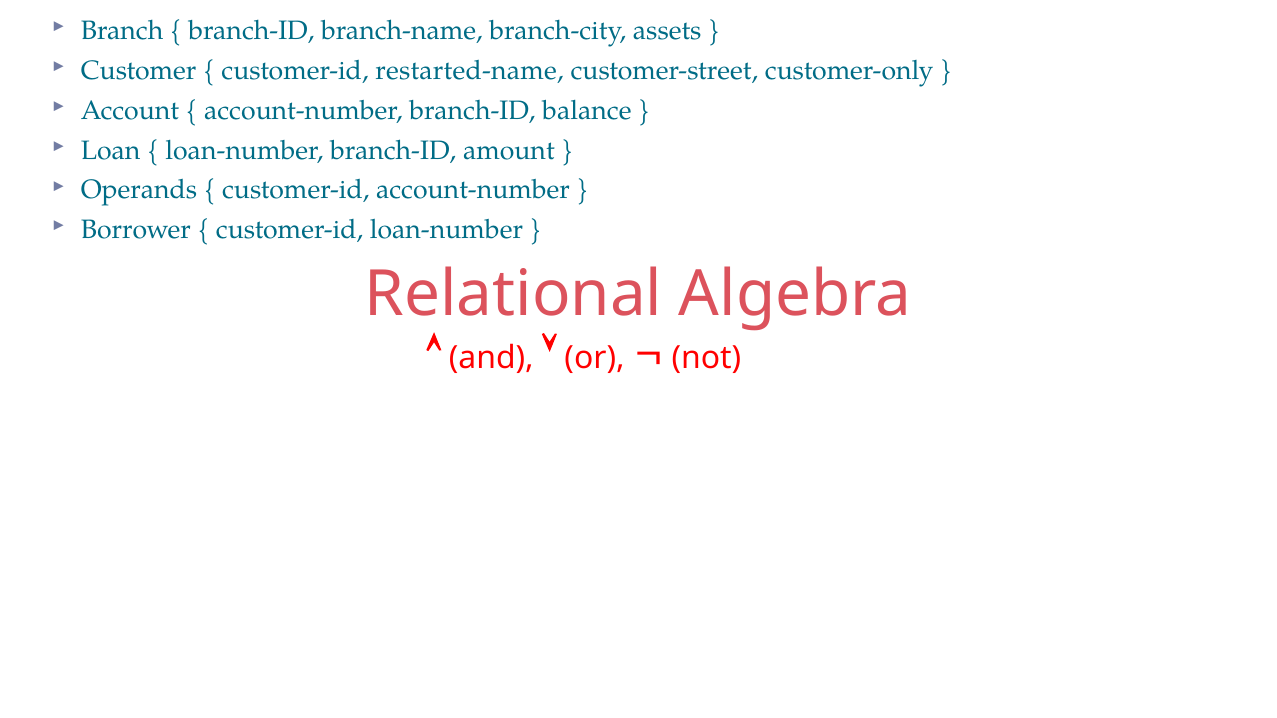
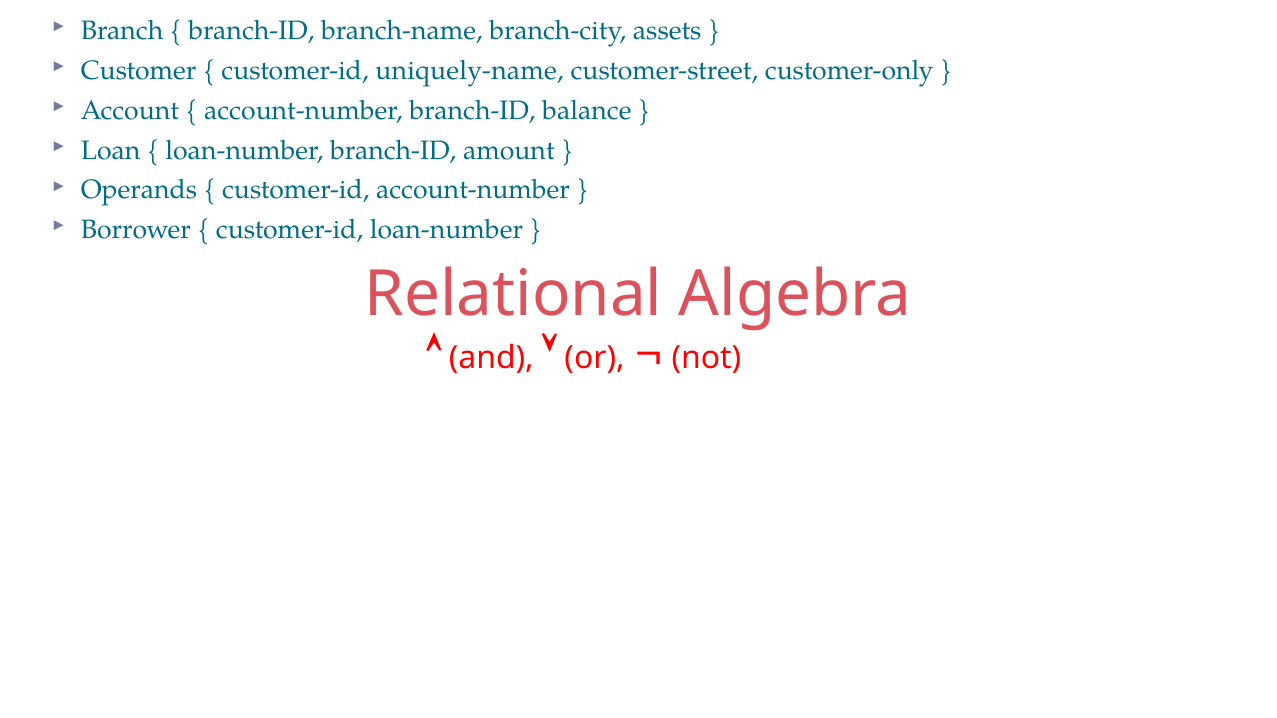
restarted-name: restarted-name -> uniquely-name
